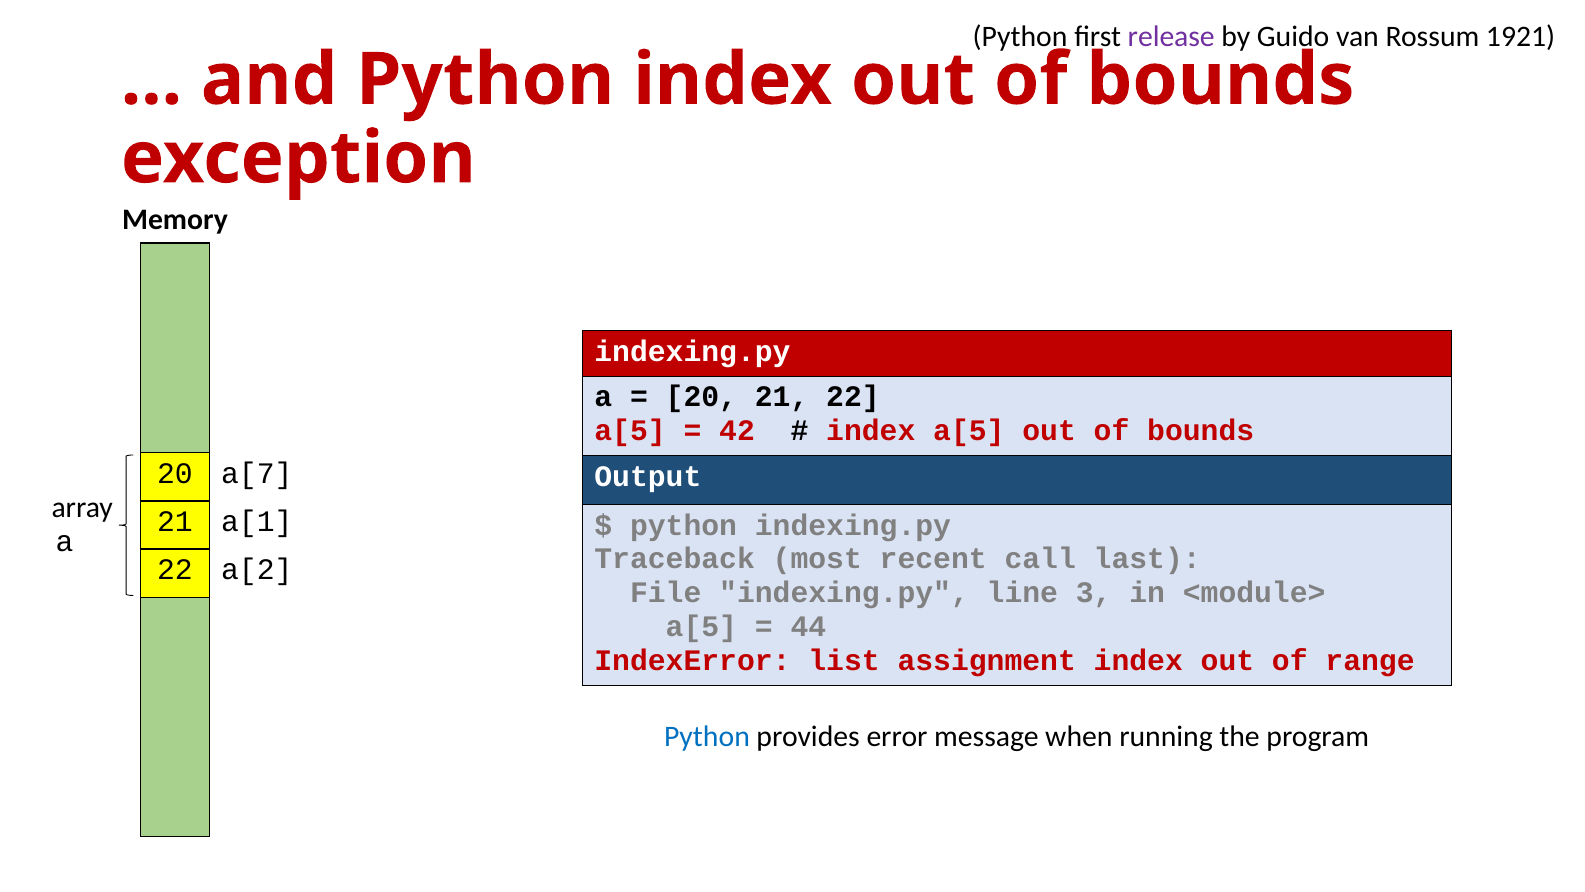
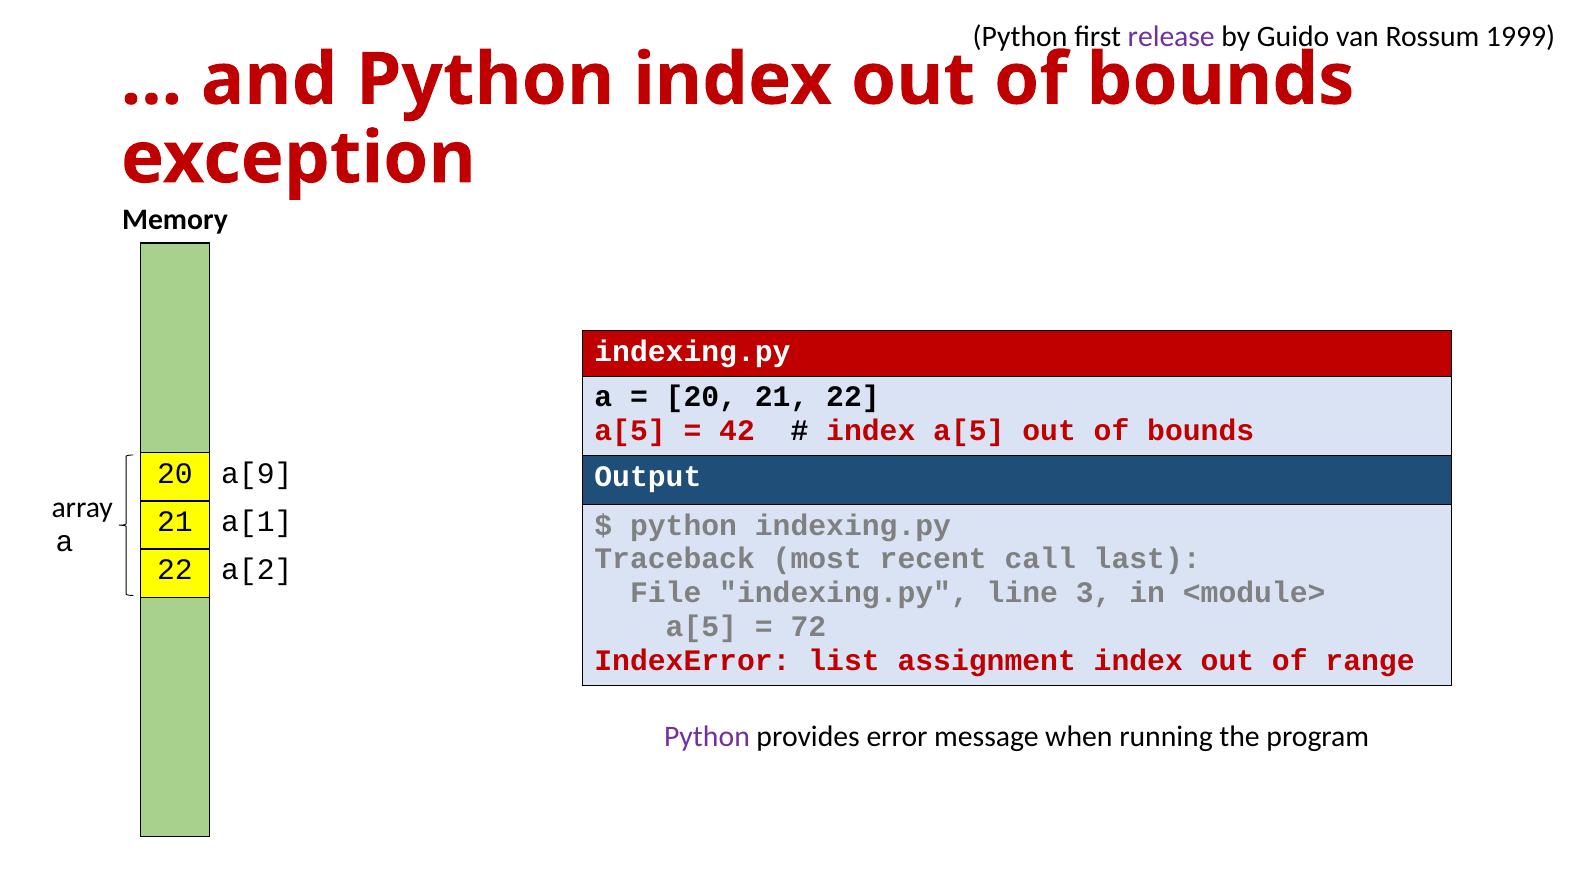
1921: 1921 -> 1999
a[7: a[7 -> a[9
44: 44 -> 72
Python at (707, 736) colour: blue -> purple
